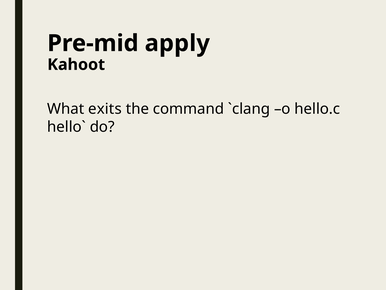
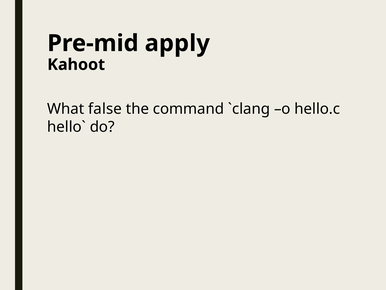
exits: exits -> false
